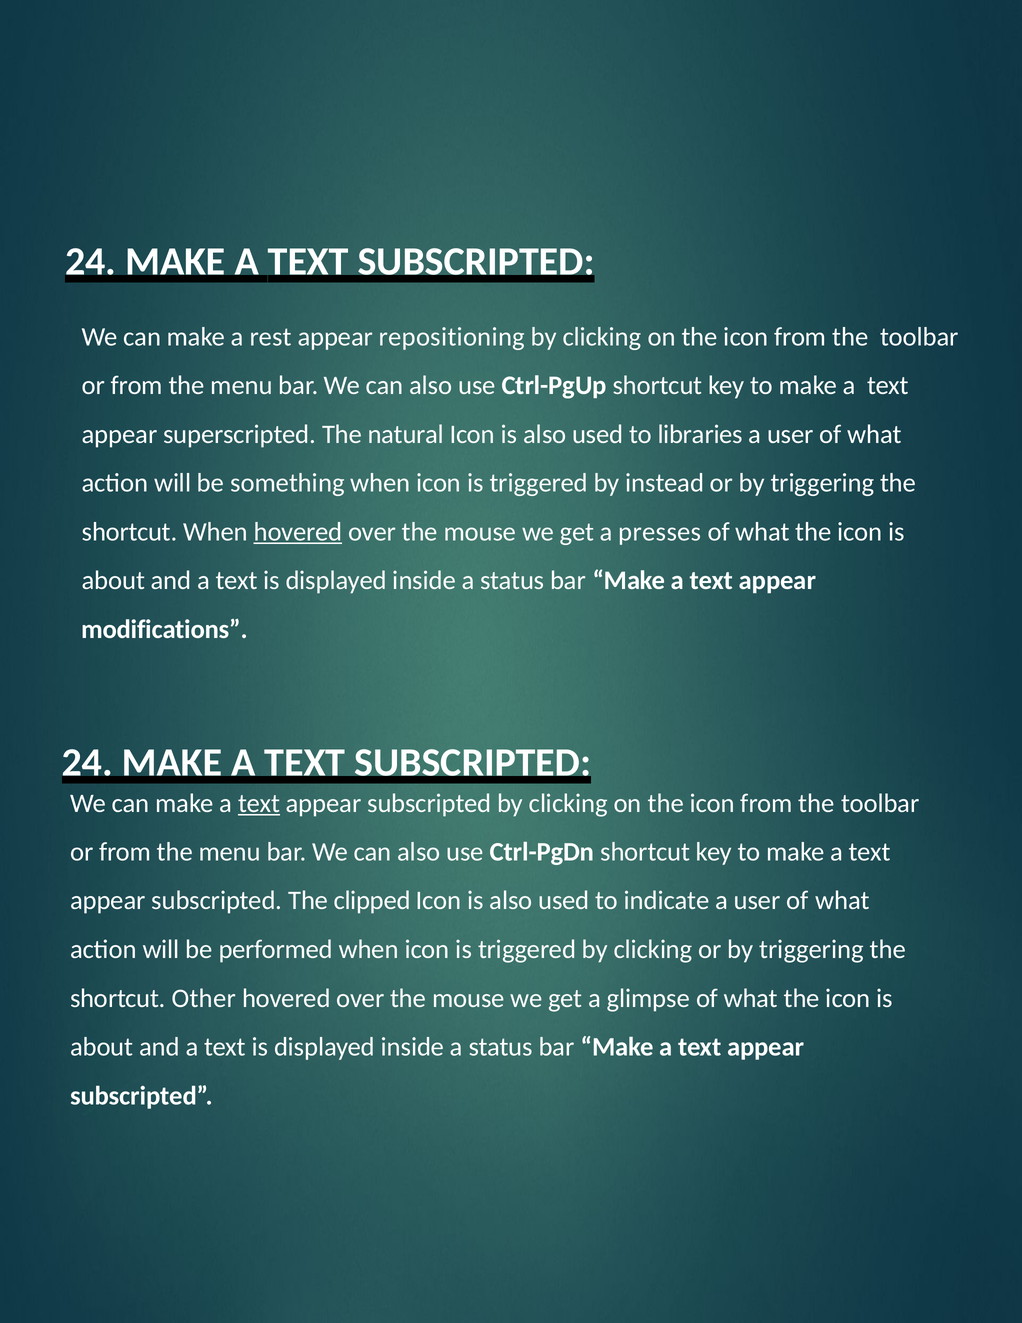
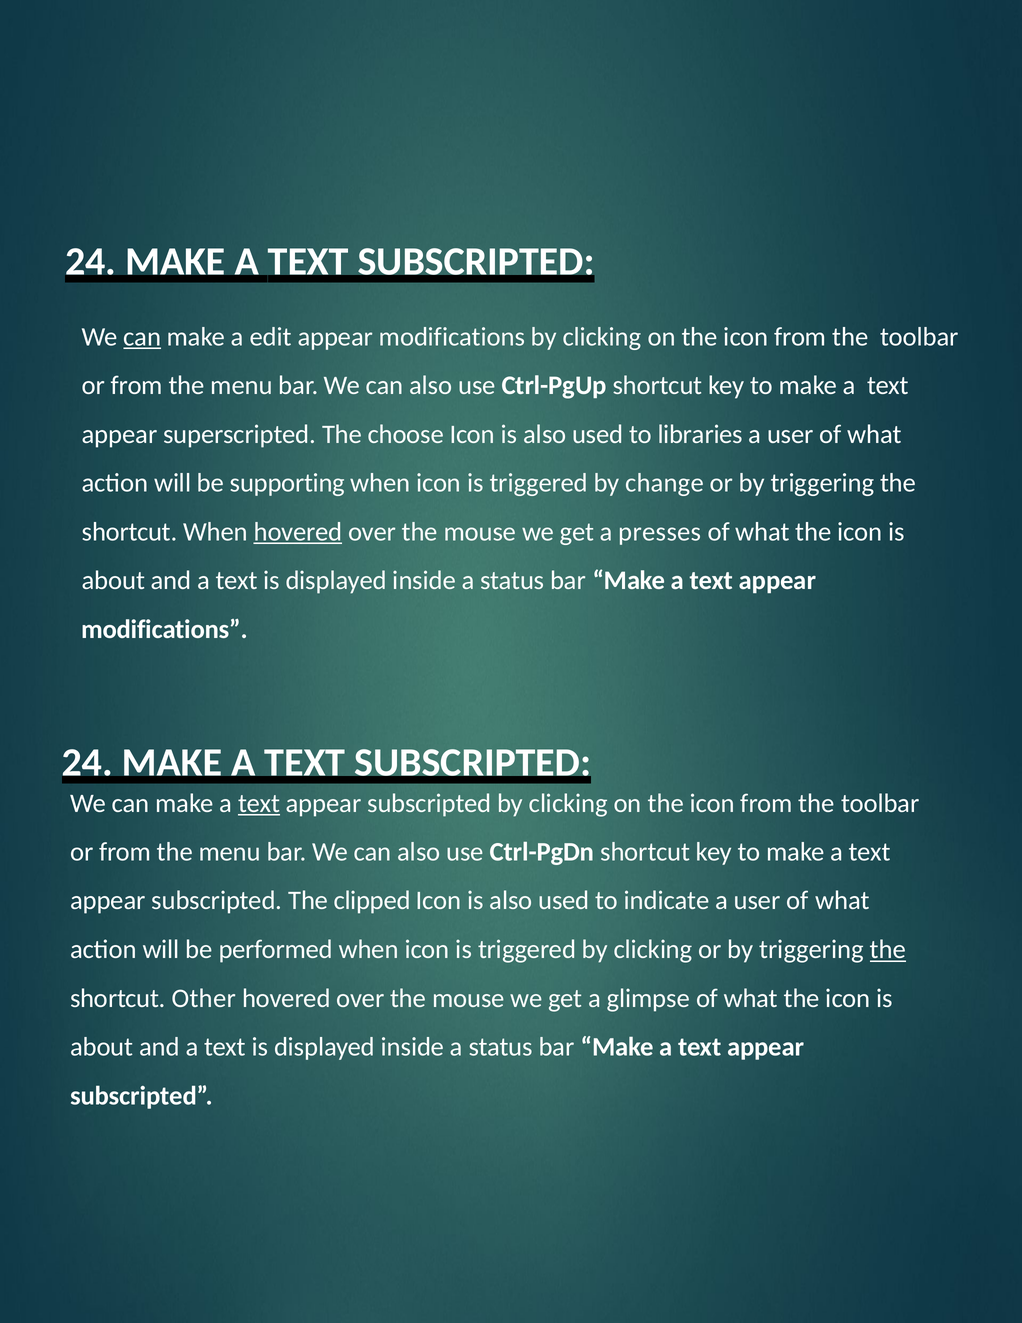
can at (142, 337) underline: none -> present
rest: rest -> edit
repositioning at (452, 337): repositioning -> modifications
natural: natural -> choose
something: something -> supporting
instead: instead -> change
the at (888, 949) underline: none -> present
